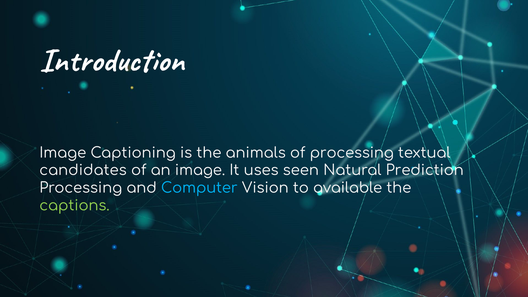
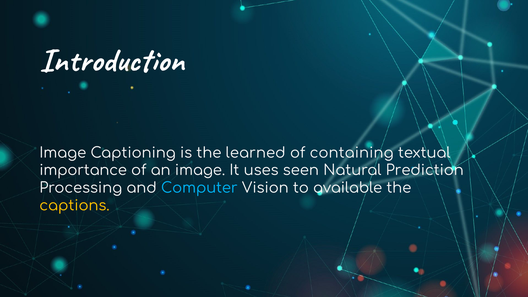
animals: animals -> learned
of processing: processing -> containing
candidates: candidates -> importance
captions colour: light green -> yellow
